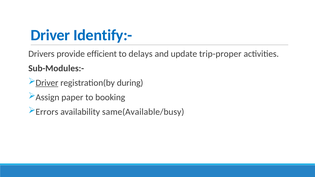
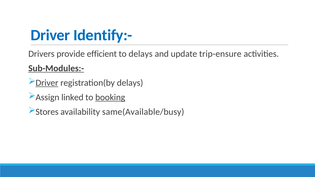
trip-proper: trip-proper -> trip-ensure
Sub-Modules:- underline: none -> present
registration(by during: during -> delays
paper: paper -> linked
booking underline: none -> present
Errors: Errors -> Stores
